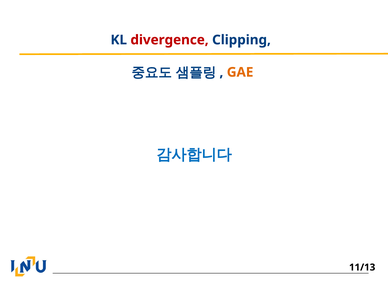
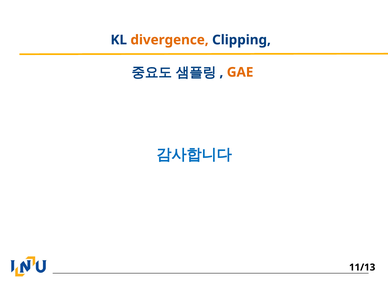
divergence colour: red -> orange
